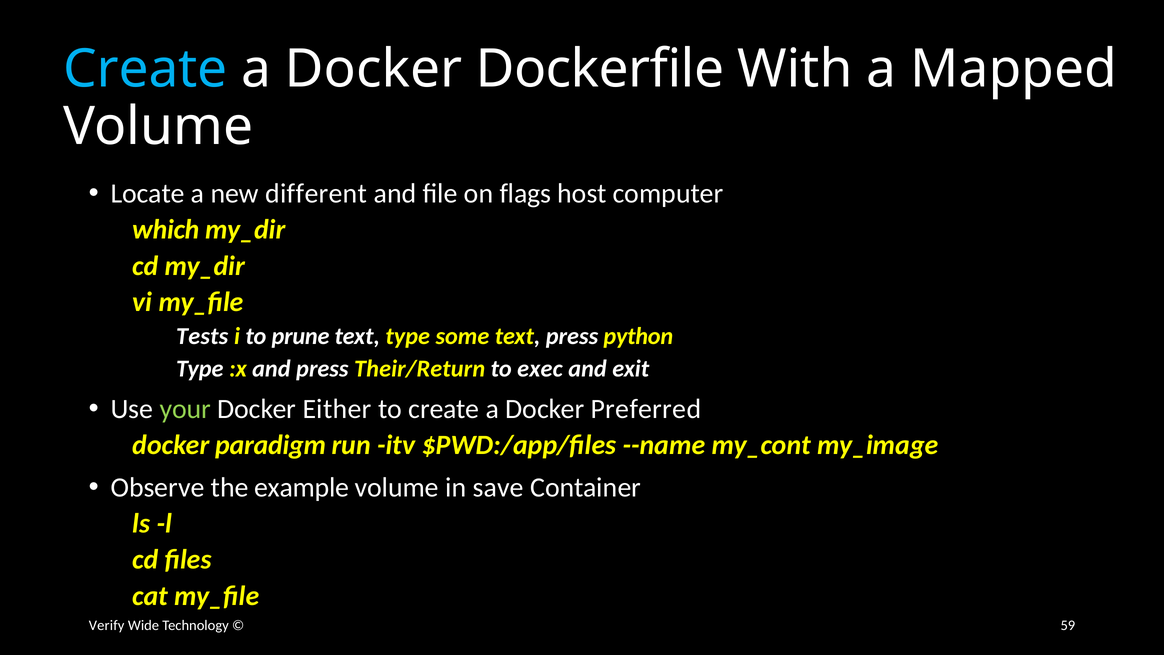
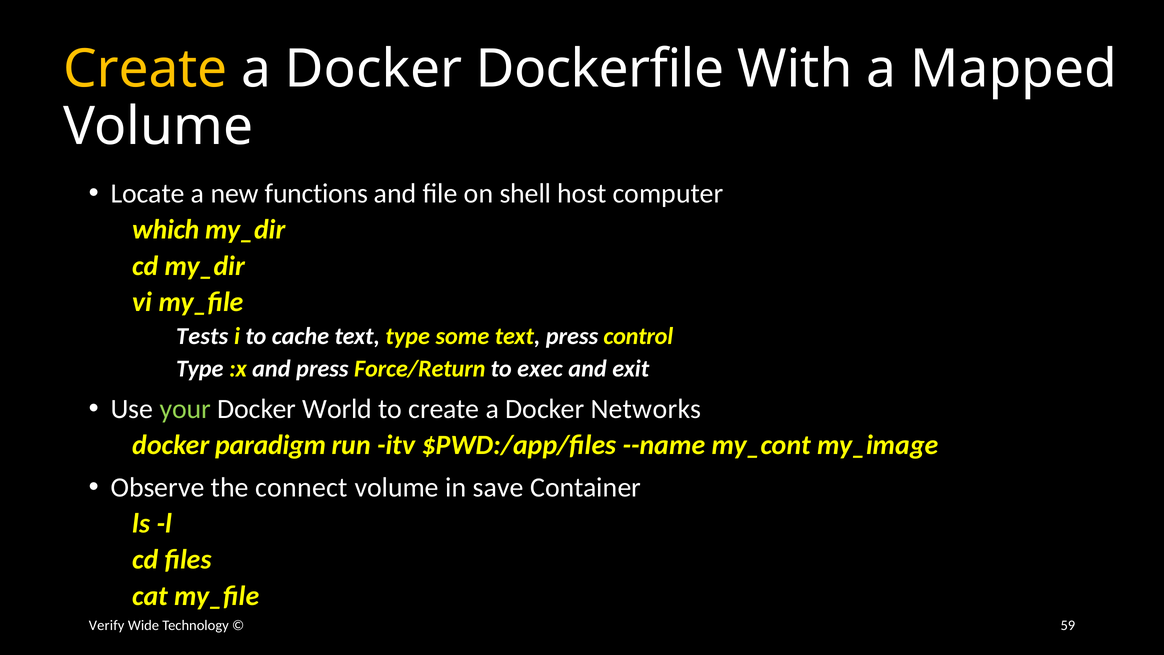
Create at (145, 69) colour: light blue -> yellow
different: different -> functions
flags: flags -> shell
prune: prune -> cache
python: python -> control
Their/Return: Their/Return -> Force/Return
Either: Either -> World
Preferred: Preferred -> Networks
example: example -> connect
